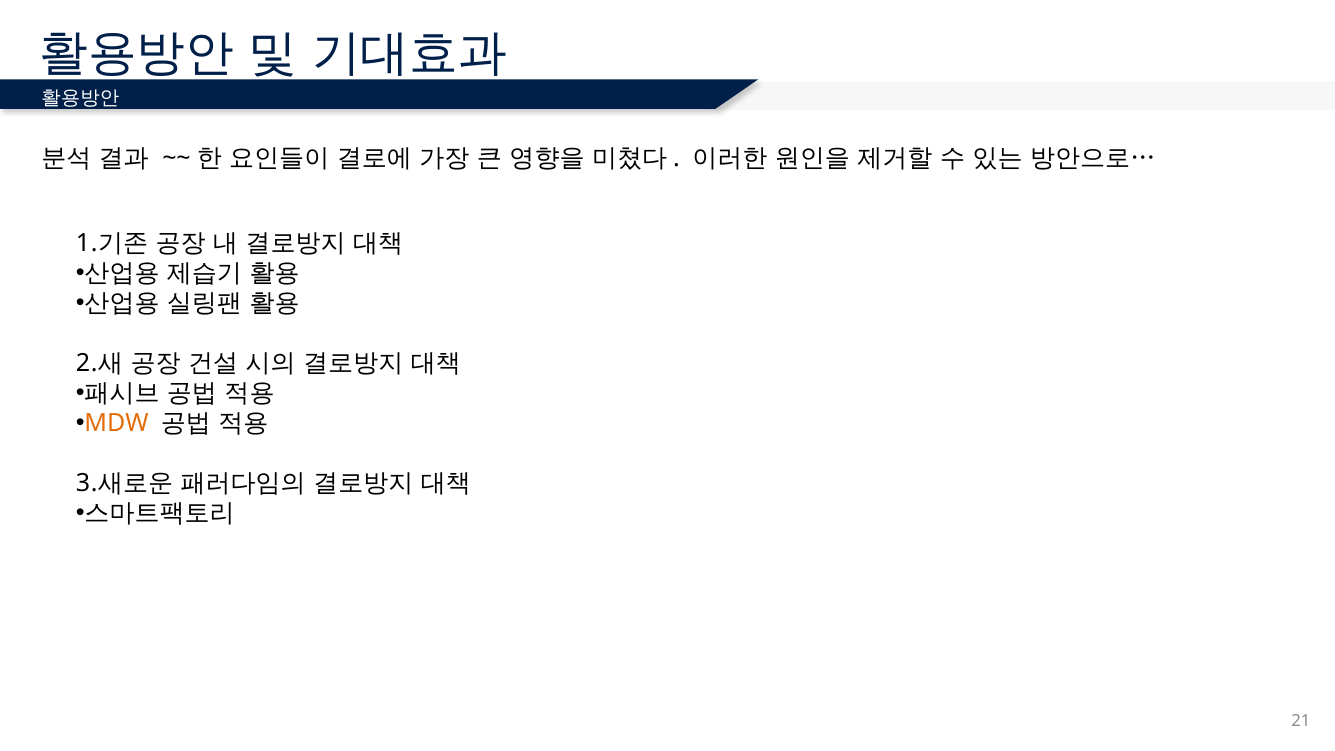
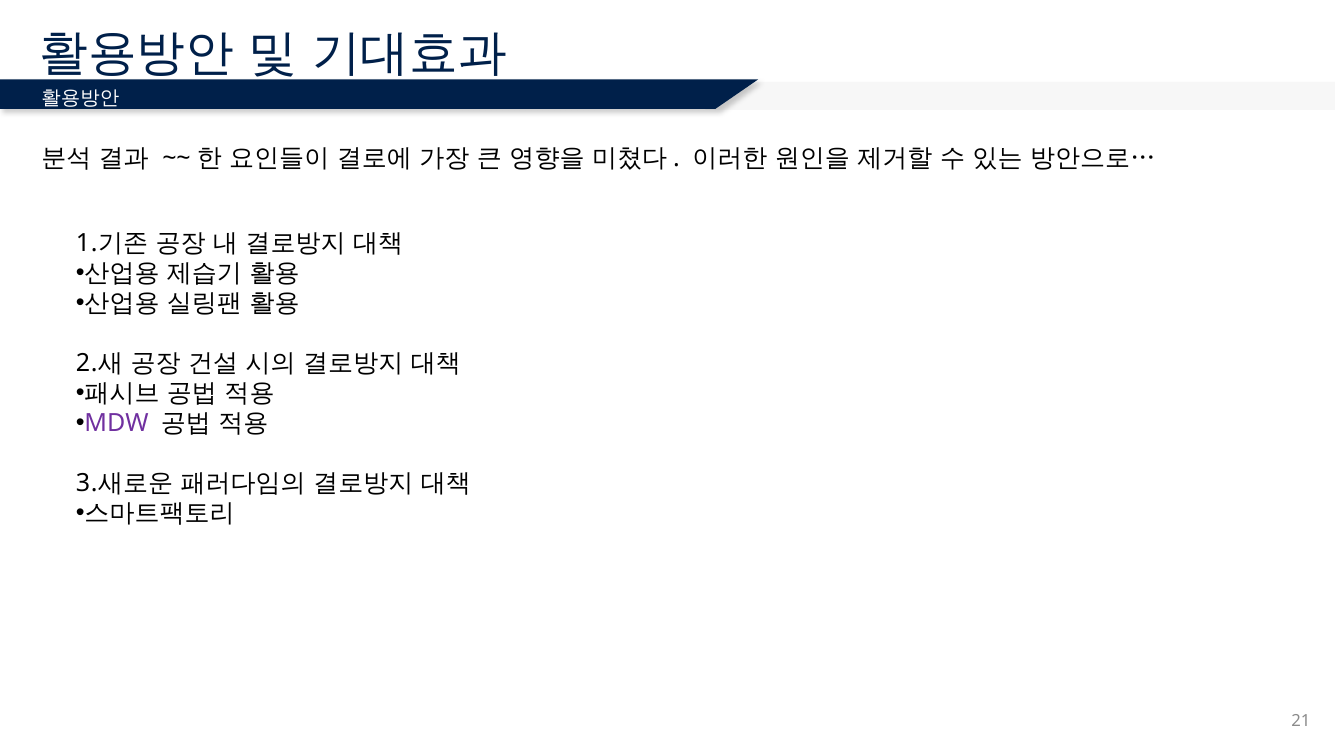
MDW colour: orange -> purple
